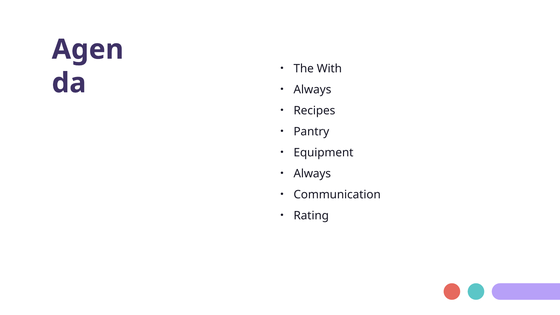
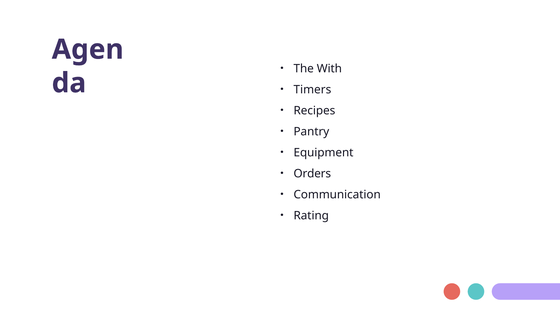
Always at (312, 90): Always -> Timers
Always at (312, 174): Always -> Orders
